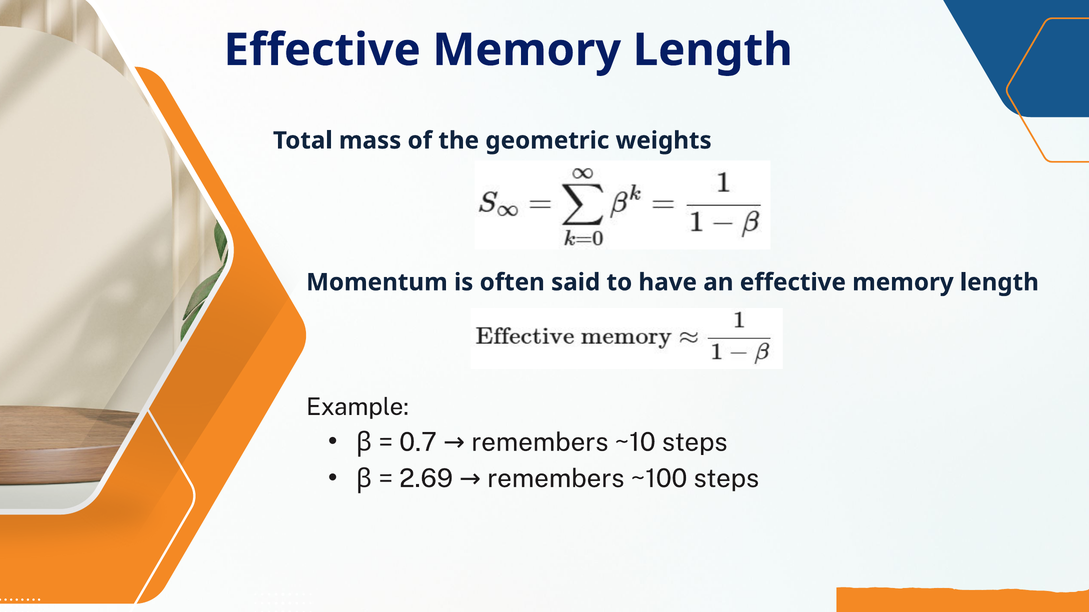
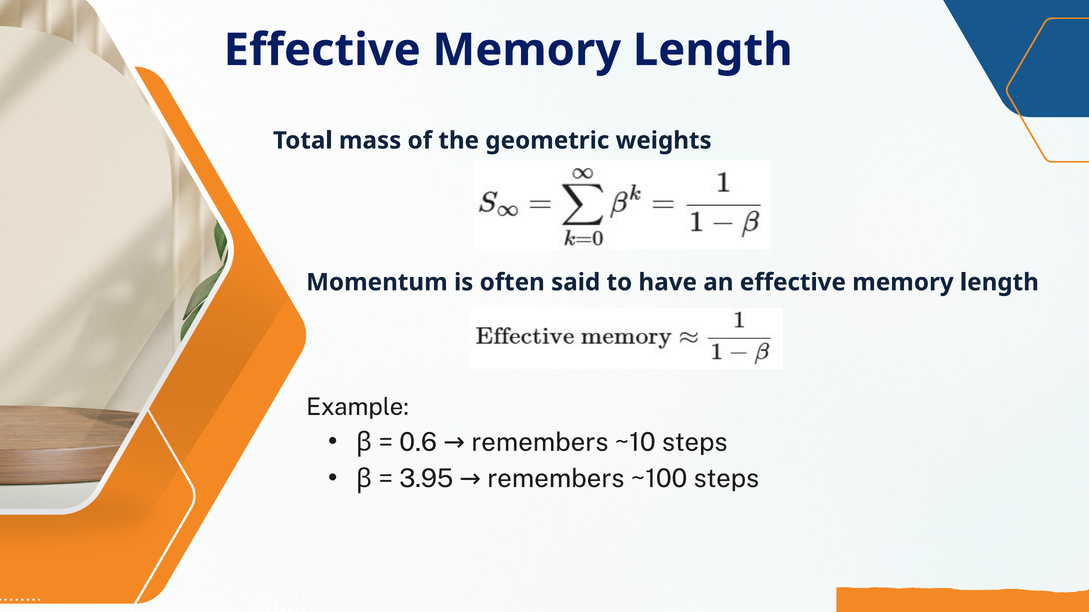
0.7: 0.7 -> 0.6
2.69: 2.69 -> 3.95
